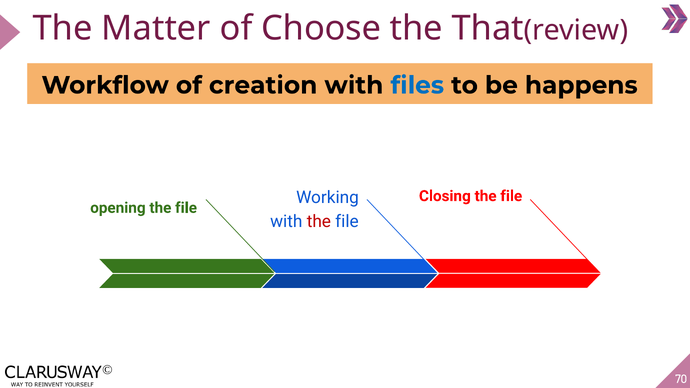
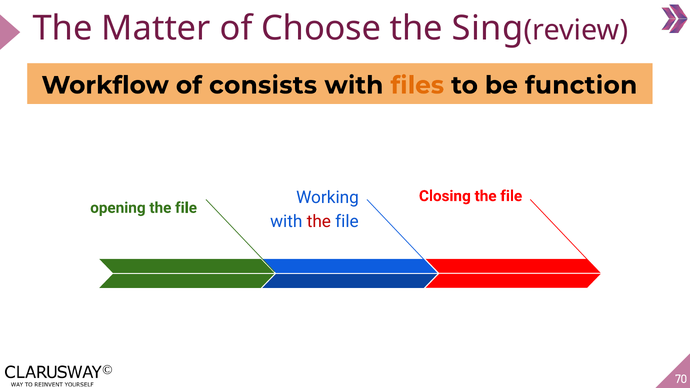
That: That -> Sing
creation: creation -> consists
files colour: blue -> orange
happens: happens -> function
